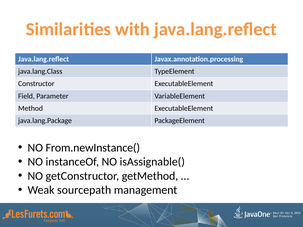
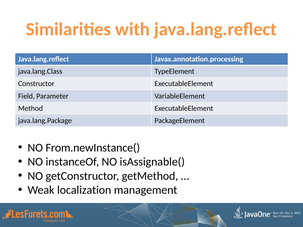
sourcepath: sourcepath -> localization
